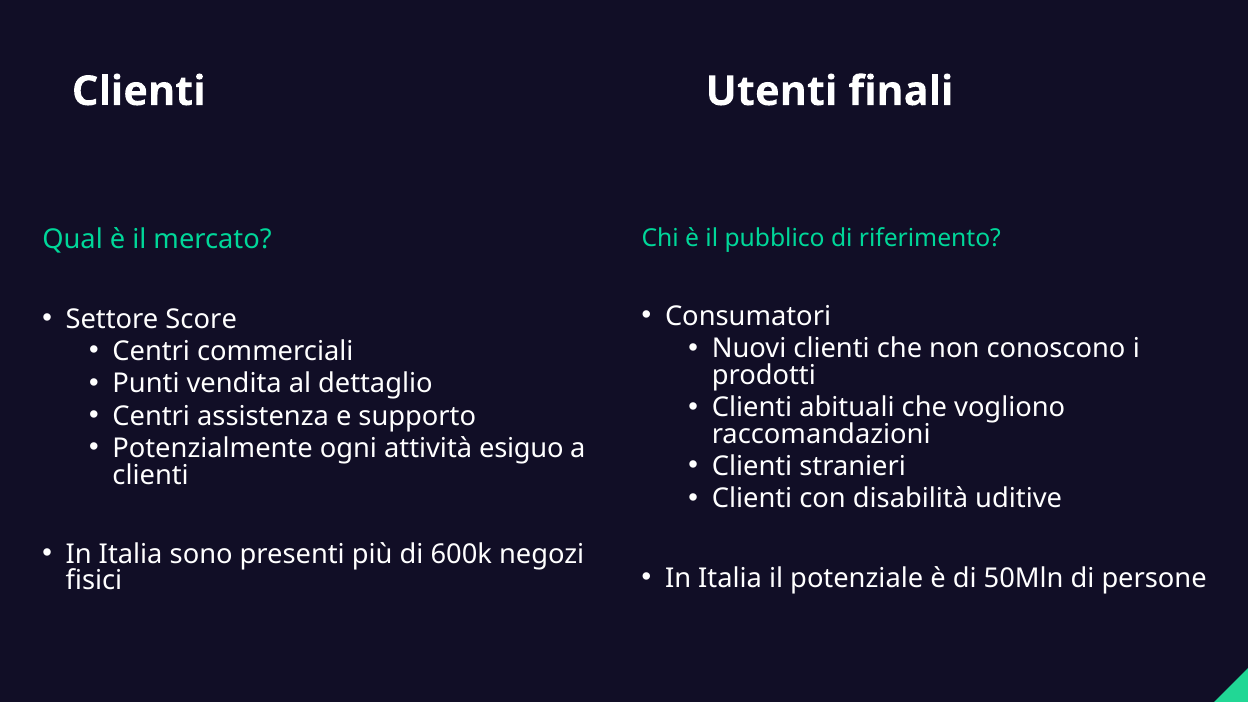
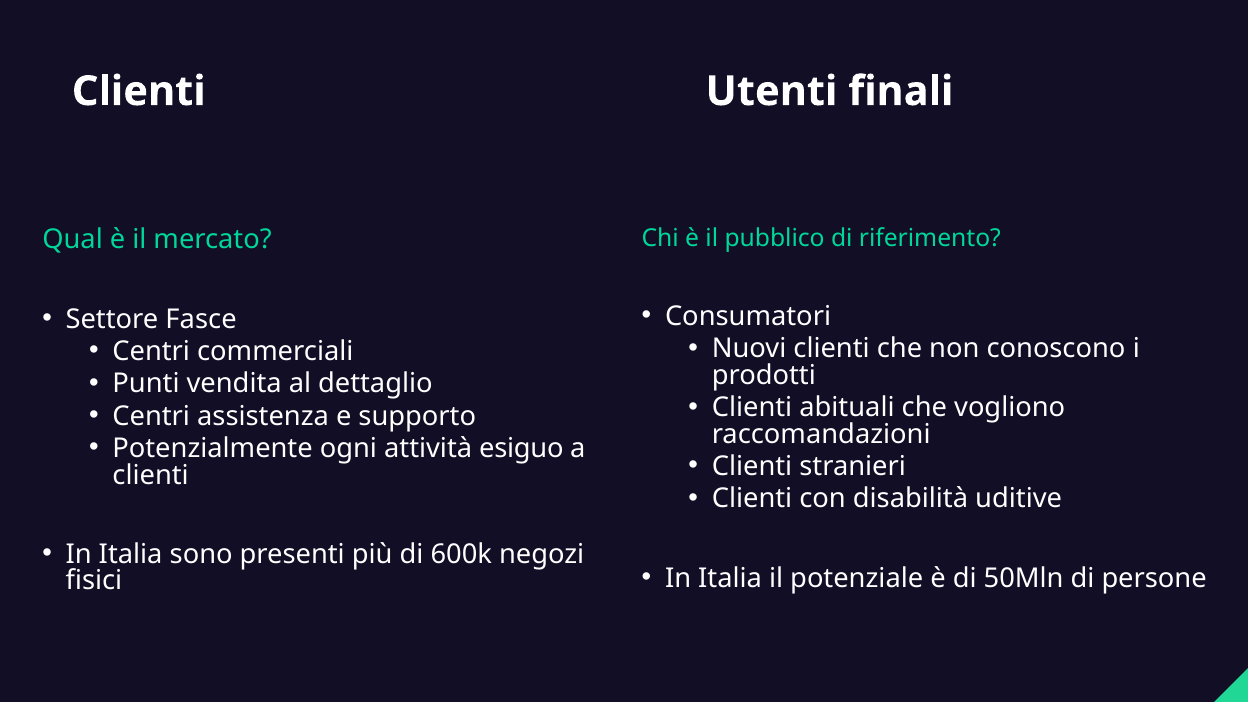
Score: Score -> Fasce
